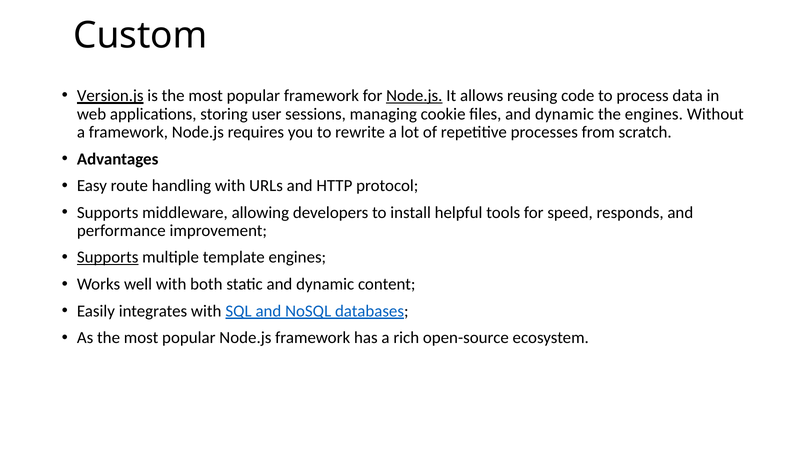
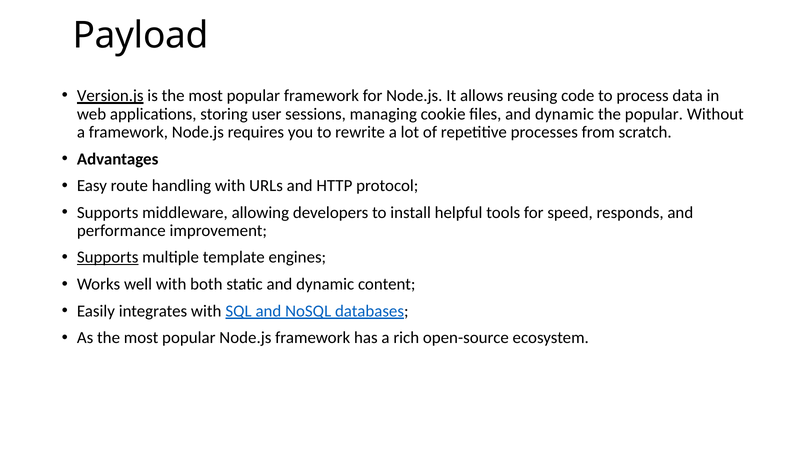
Custom: Custom -> Payload
Node.js at (414, 96) underline: present -> none
the engines: engines -> popular
